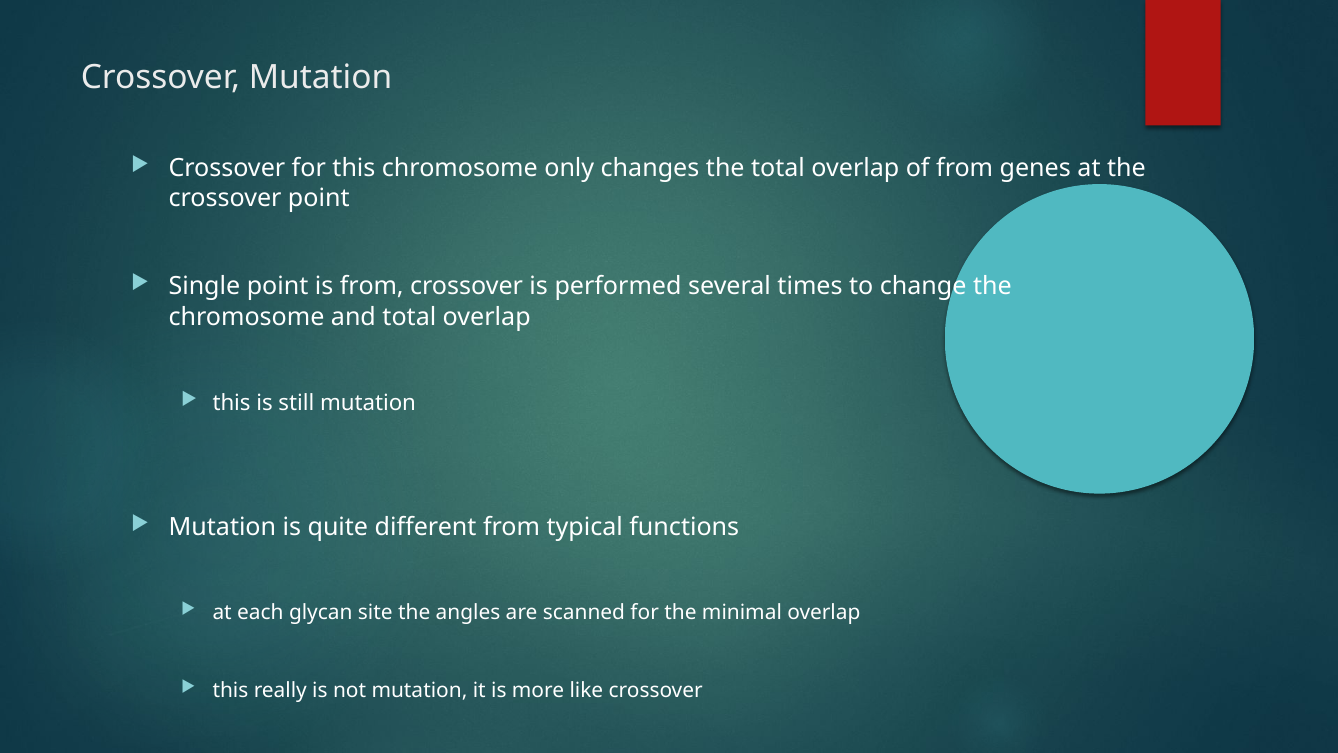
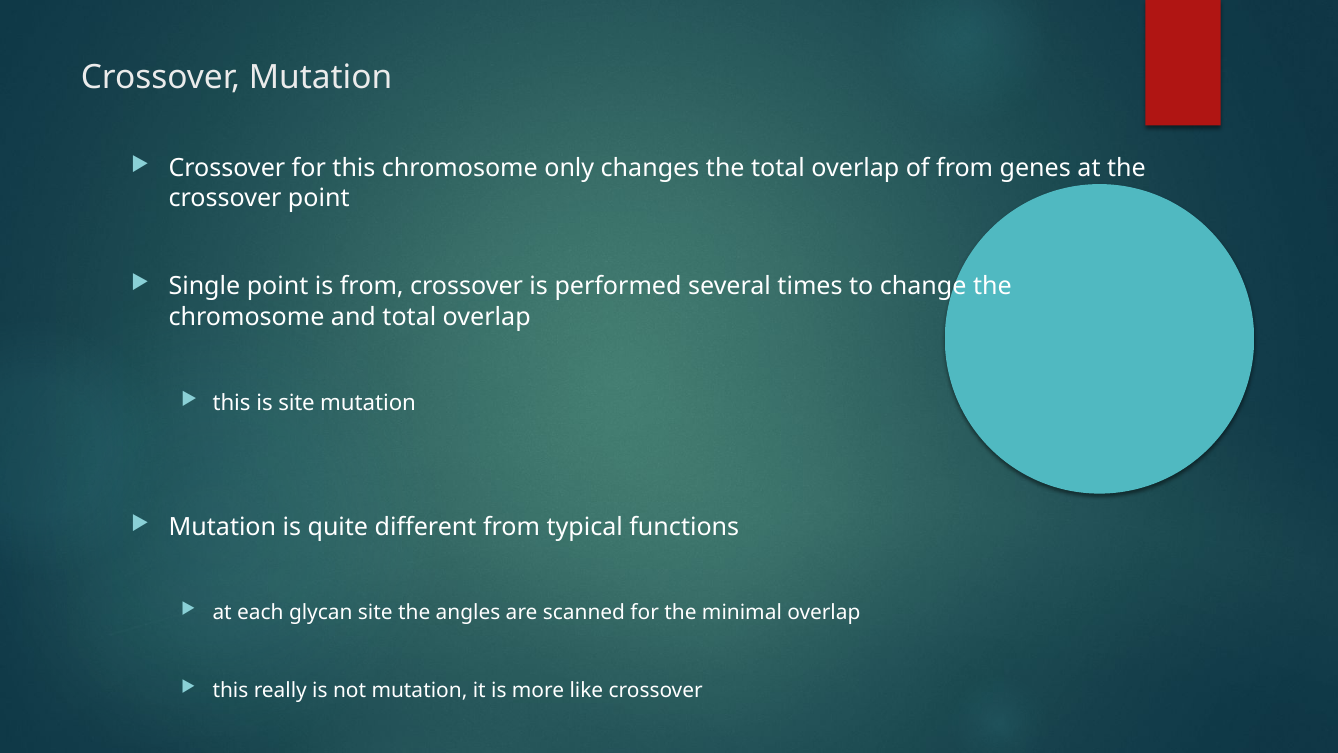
is still: still -> site
